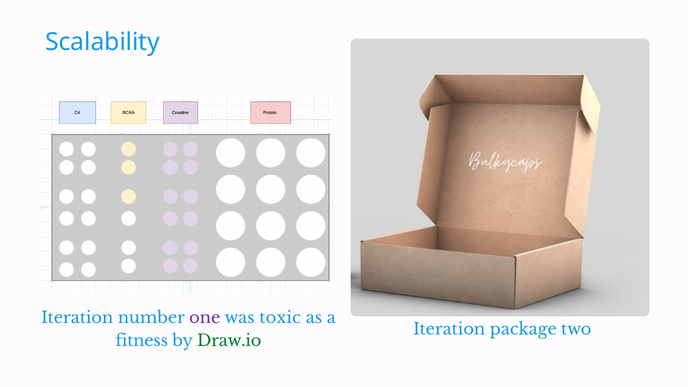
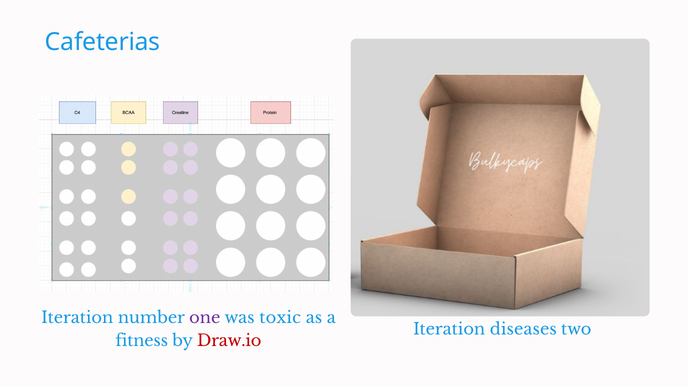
Scalability: Scalability -> Cafeterias
package: package -> diseases
Draw.io colour: green -> red
